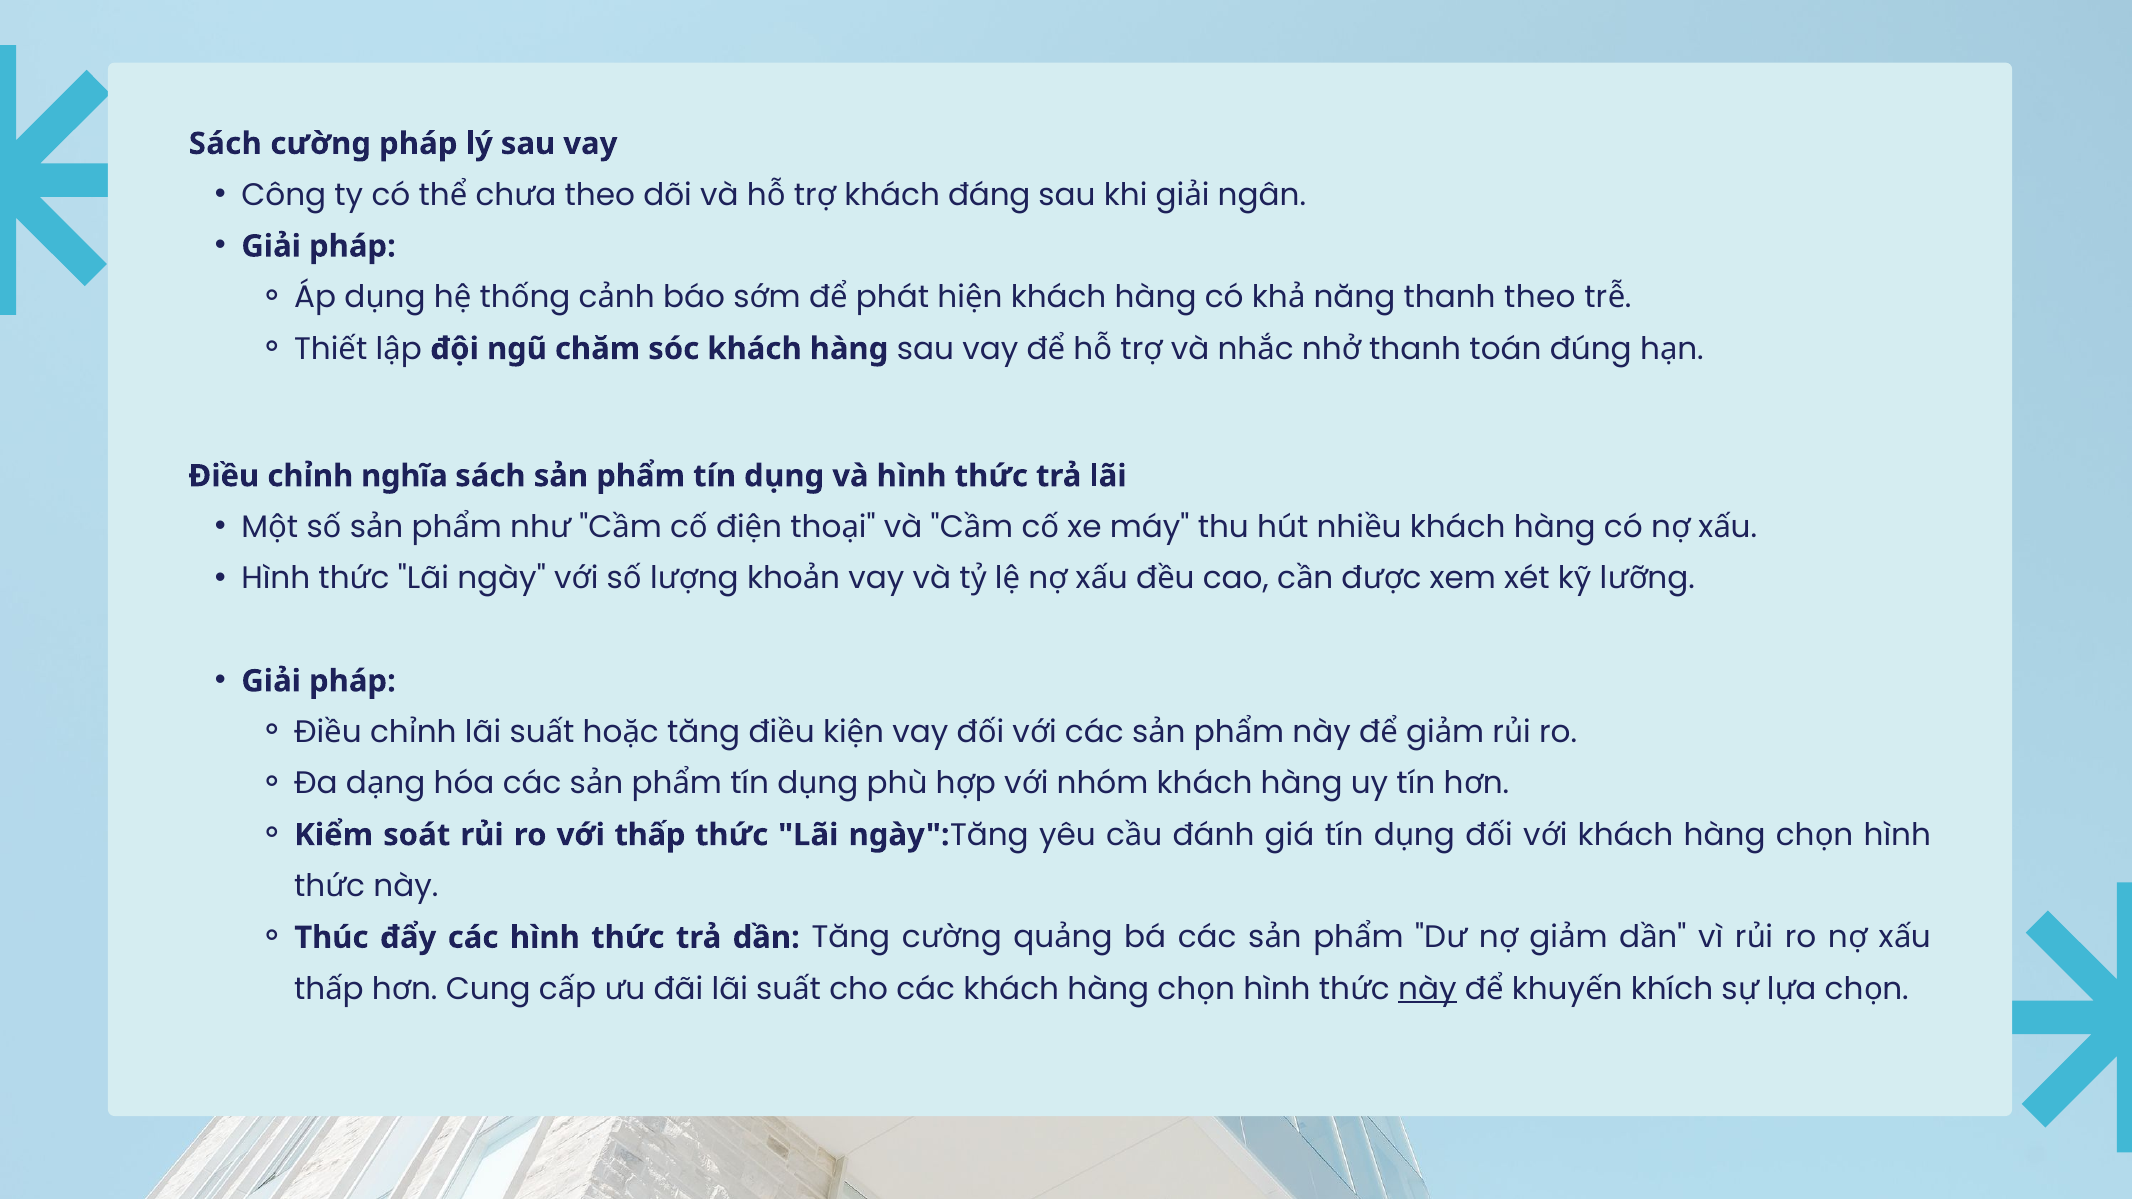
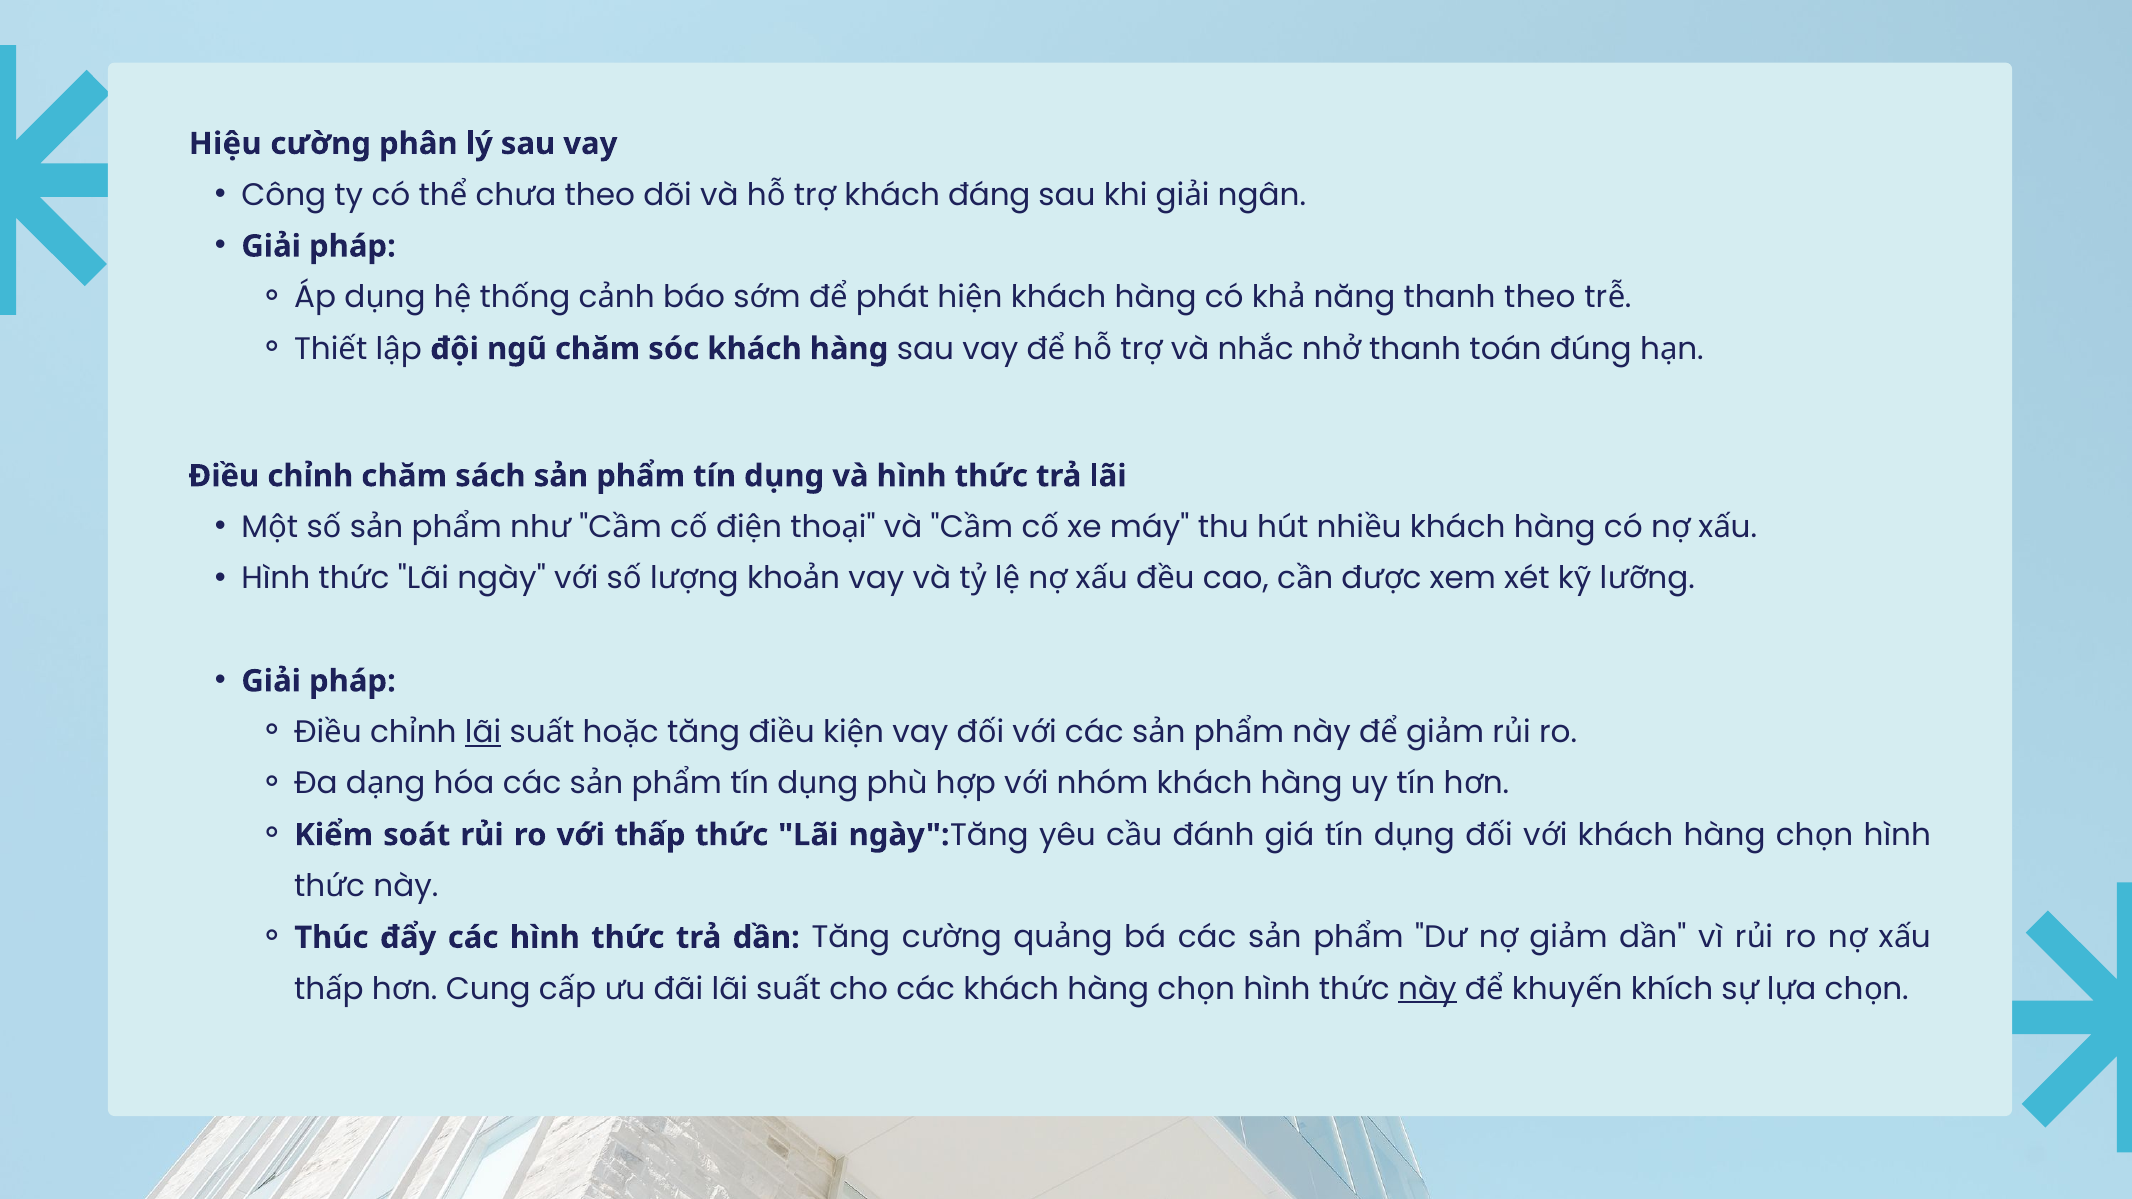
Sách at (225, 144): Sách -> Hiệu
cường pháp: pháp -> phân
chỉnh nghĩa: nghĩa -> chăm
lãi at (483, 733) underline: none -> present
